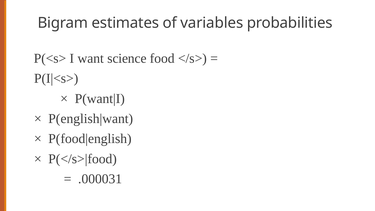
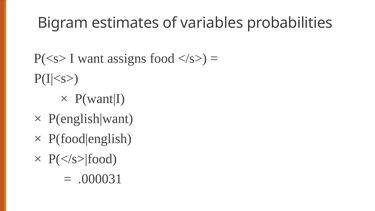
science: science -> assigns
